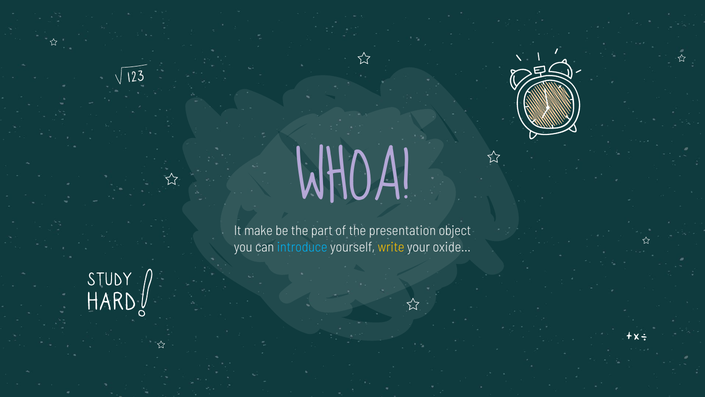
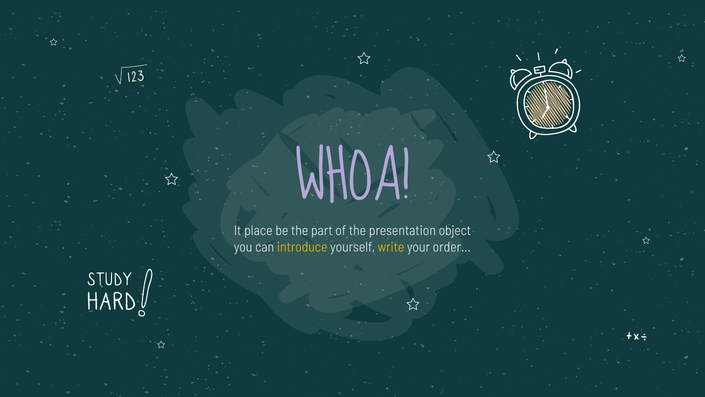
make: make -> place
introduce colour: light blue -> yellow
oxide…: oxide… -> order…
